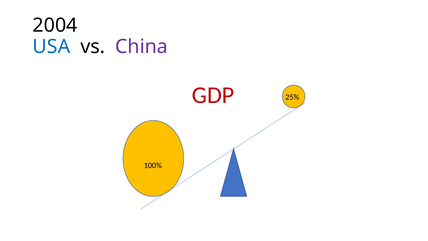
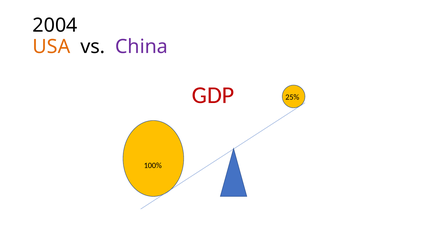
USA colour: blue -> orange
